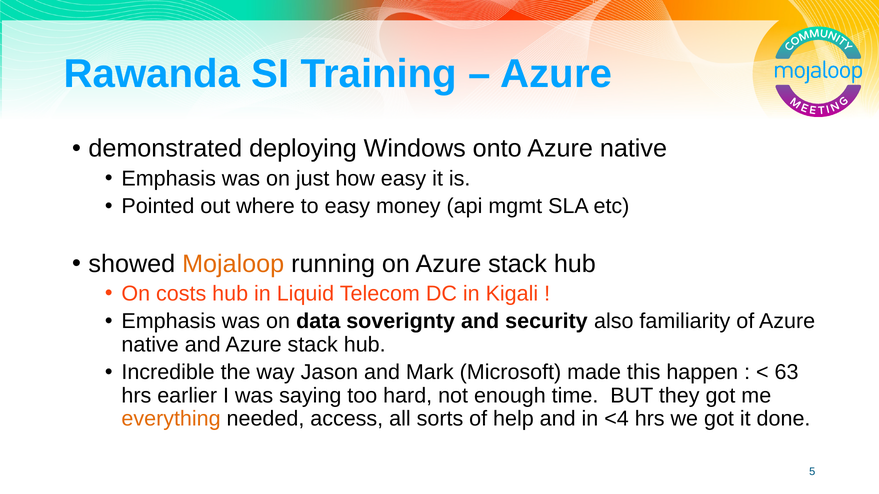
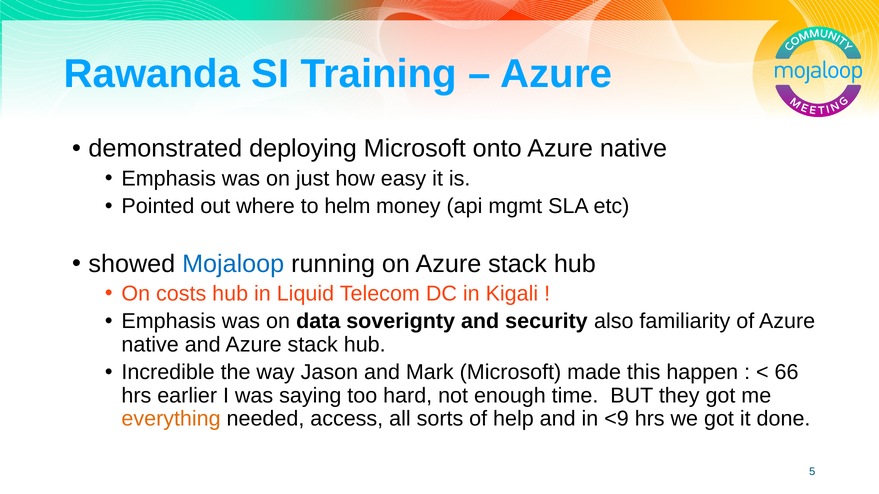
deploying Windows: Windows -> Microsoft
to easy: easy -> helm
Mojaloop colour: orange -> blue
63: 63 -> 66
<4: <4 -> <9
